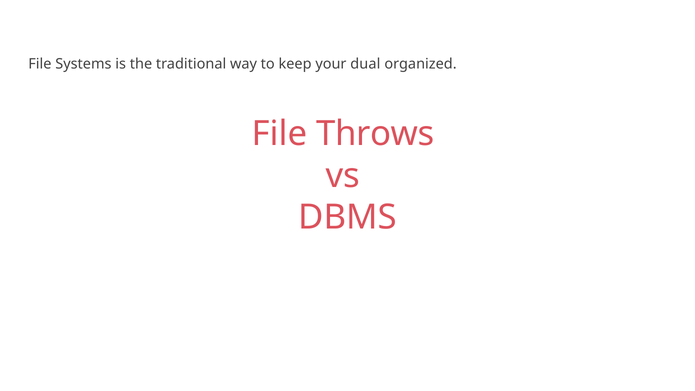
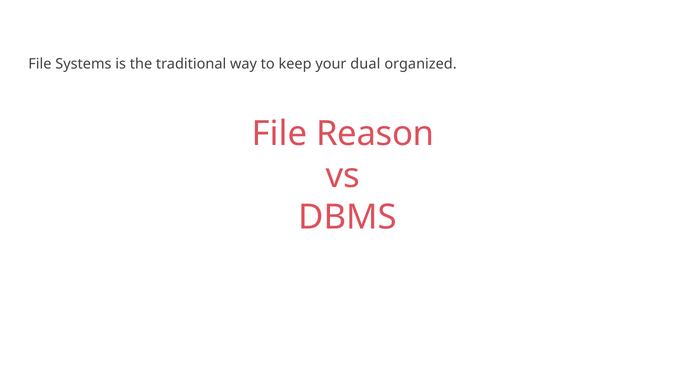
Throws: Throws -> Reason
